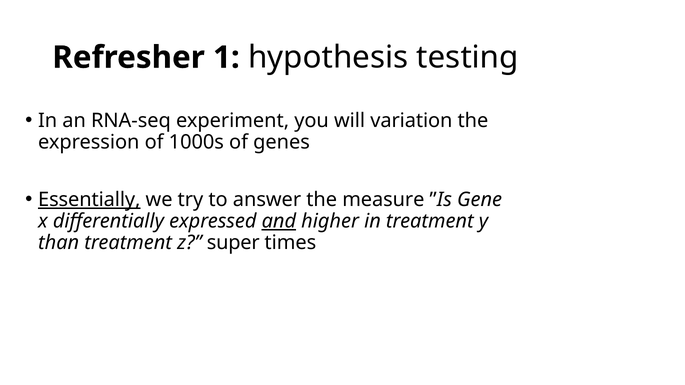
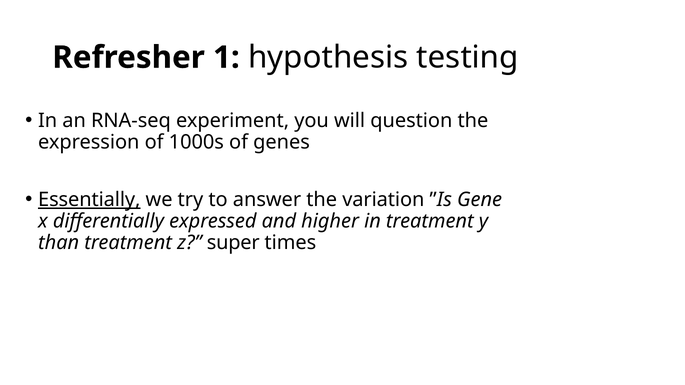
variation: variation -> question
measure: measure -> variation
and underline: present -> none
